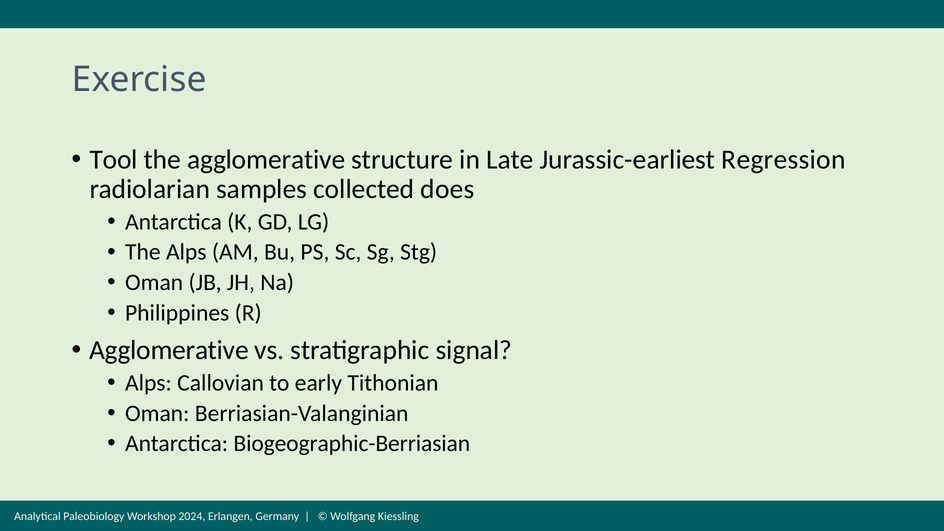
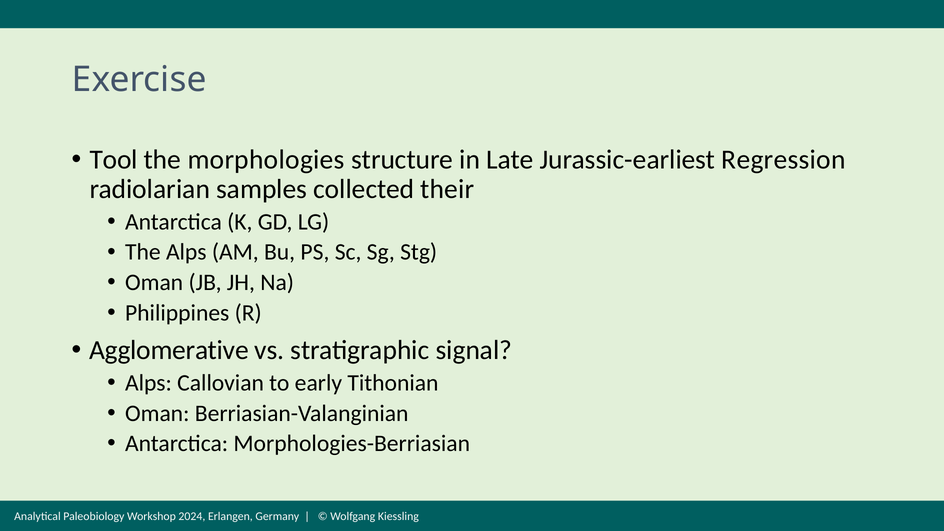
the agglomerative: agglomerative -> morphologies
does: does -> their
Biogeographic-Berriasian: Biogeographic-Berriasian -> Morphologies-Berriasian
